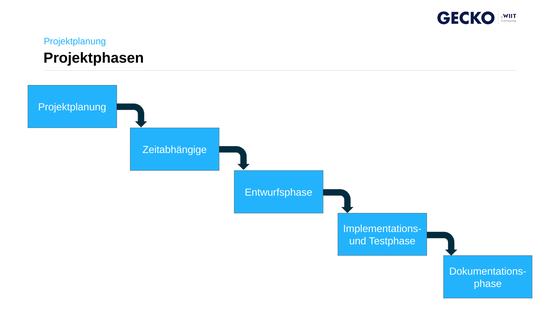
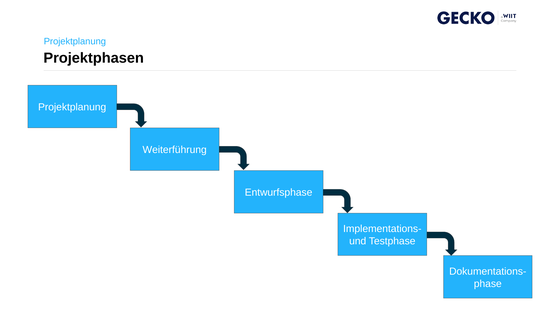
Zeitabhängige: Zeitabhängige -> Weiterführung
